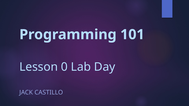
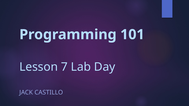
0: 0 -> 7
